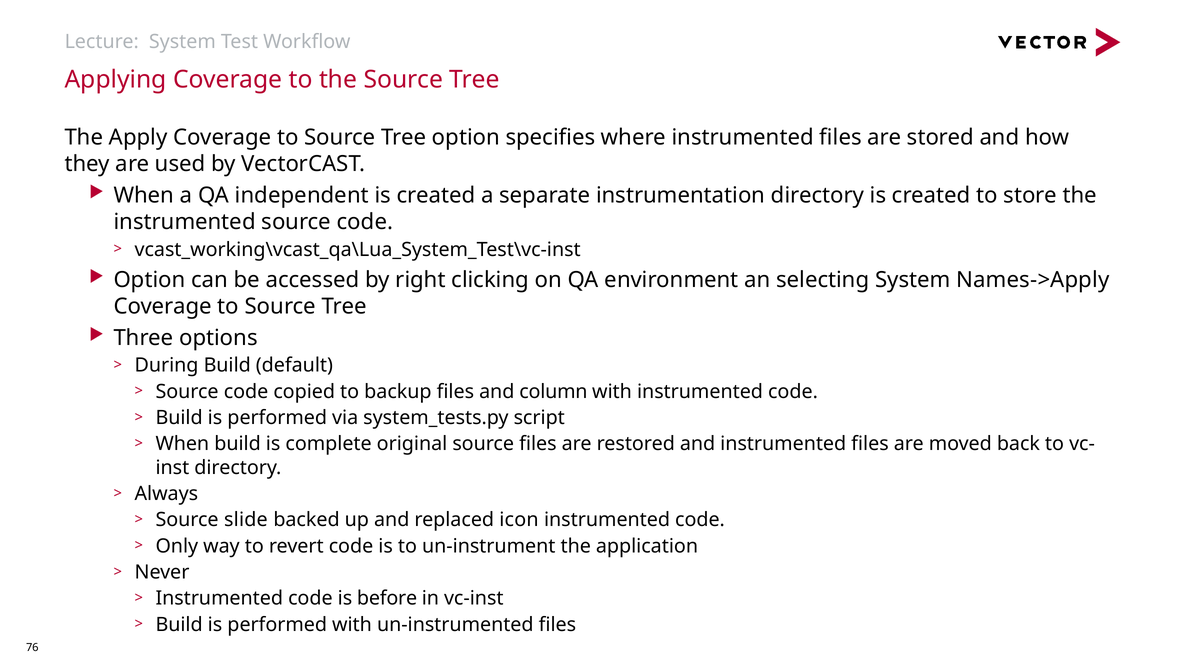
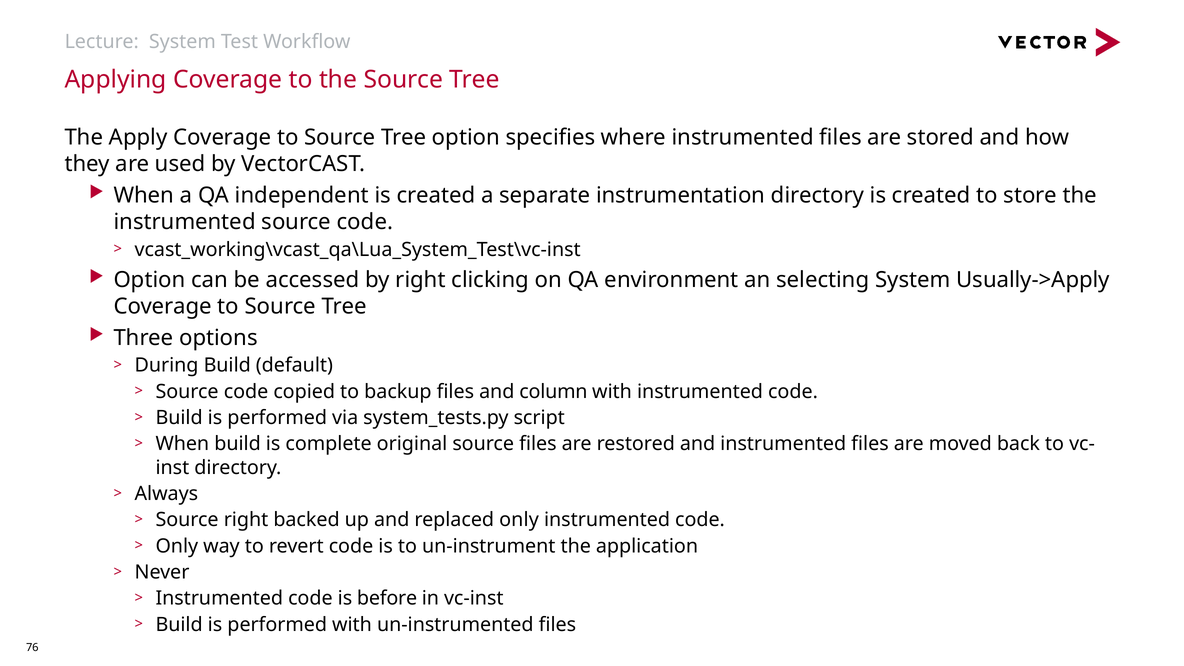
Names->Apply: Names->Apply -> Usually->Apply
Source slide: slide -> right
replaced icon: icon -> only
